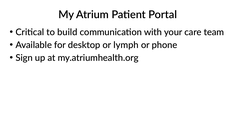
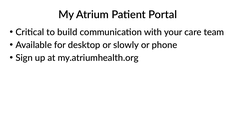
lymph: lymph -> slowly
